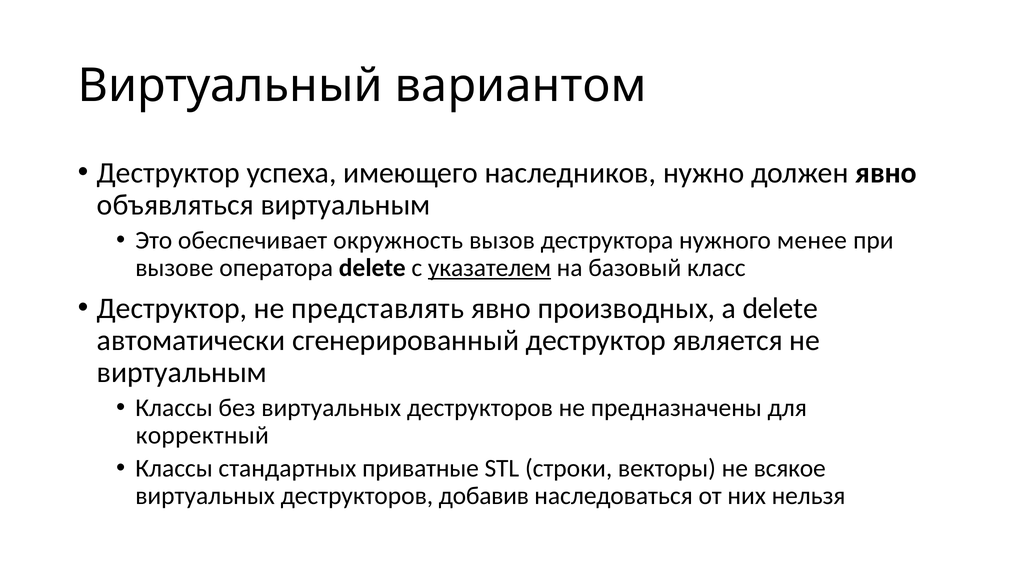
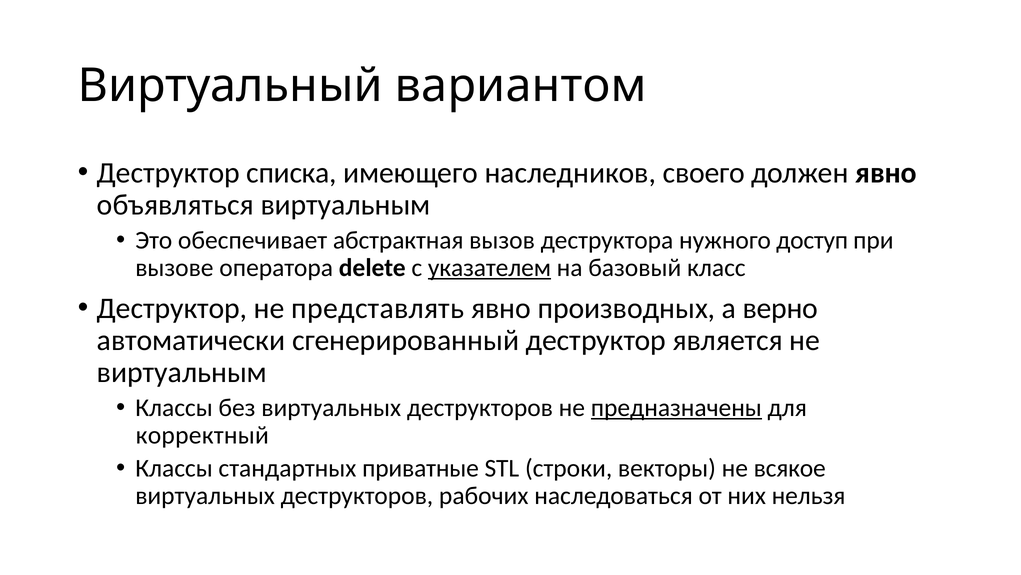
успеха: успеха -> списка
нужно: нужно -> своего
окружность: окружность -> абстрактная
менее: менее -> доступ
а delete: delete -> верно
предназначены underline: none -> present
добавив: добавив -> рабочих
